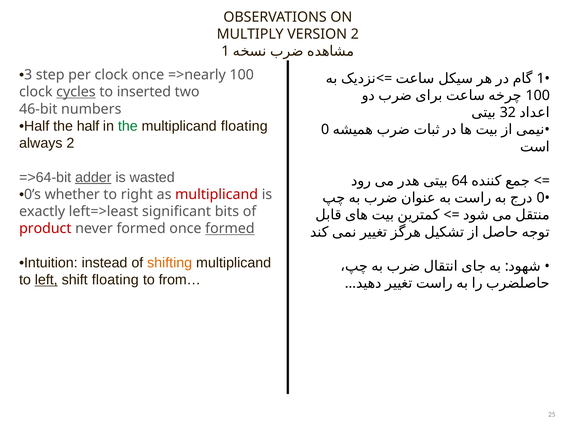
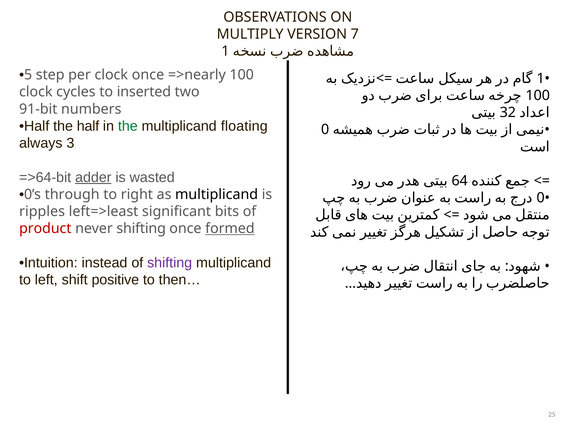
VERSION 2: 2 -> 7
3: 3 -> 5
cycles underline: present -> none
46-bit: 46-bit -> 91-bit
always 2: 2 -> 3
whether: whether -> through
multiplicand at (217, 194) colour: red -> black
exactly: exactly -> ripples
never formed: formed -> shifting
shifting at (170, 263) colour: orange -> purple
left underline: present -> none
shift floating: floating -> positive
from…: from… -> then…
